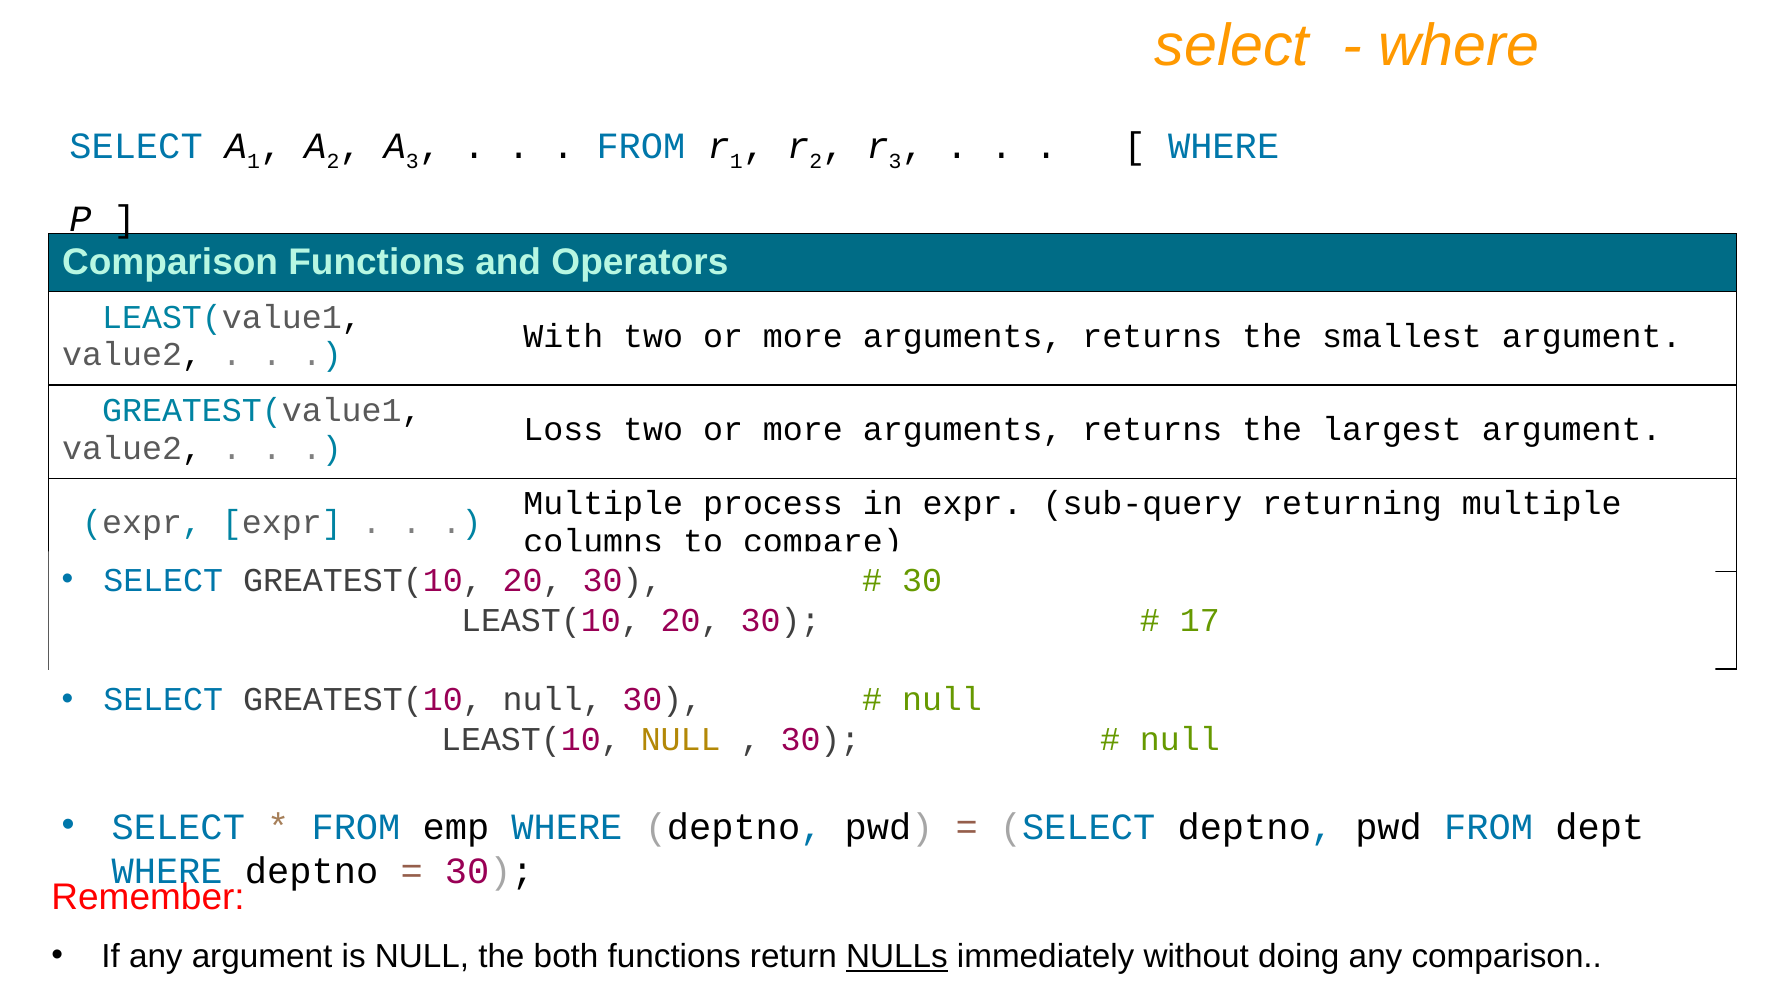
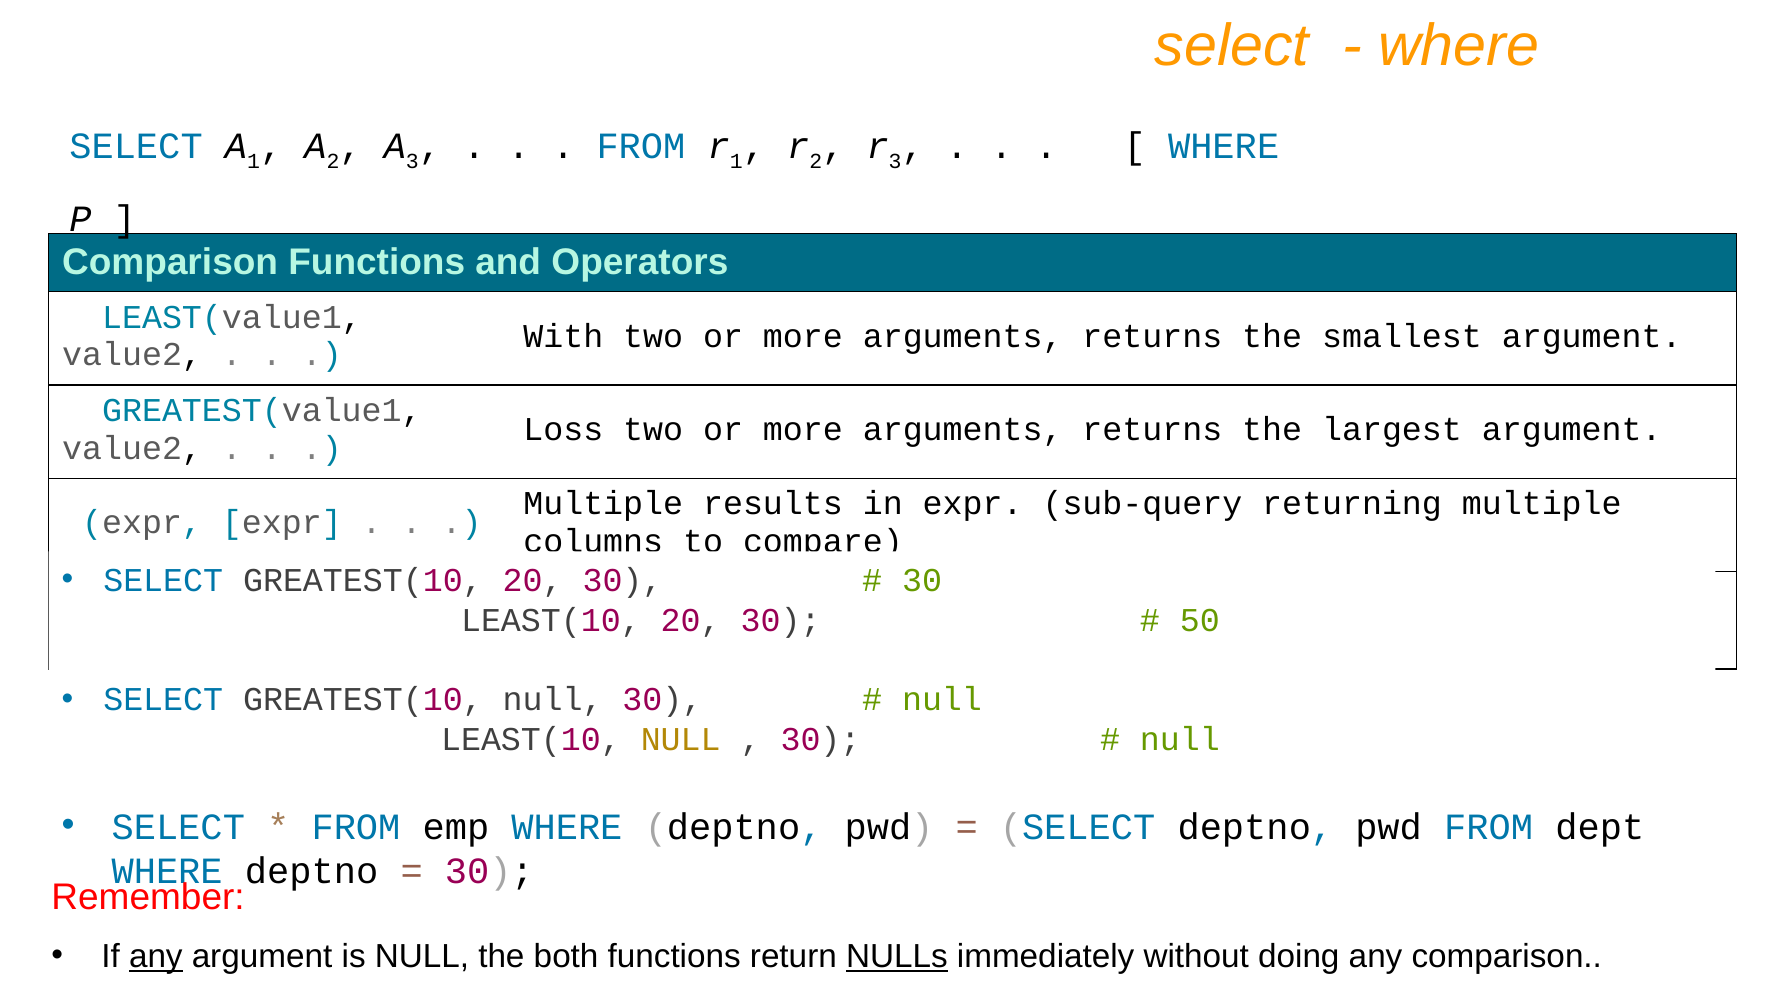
process: process -> results
17: 17 -> 50
any at (156, 956) underline: none -> present
